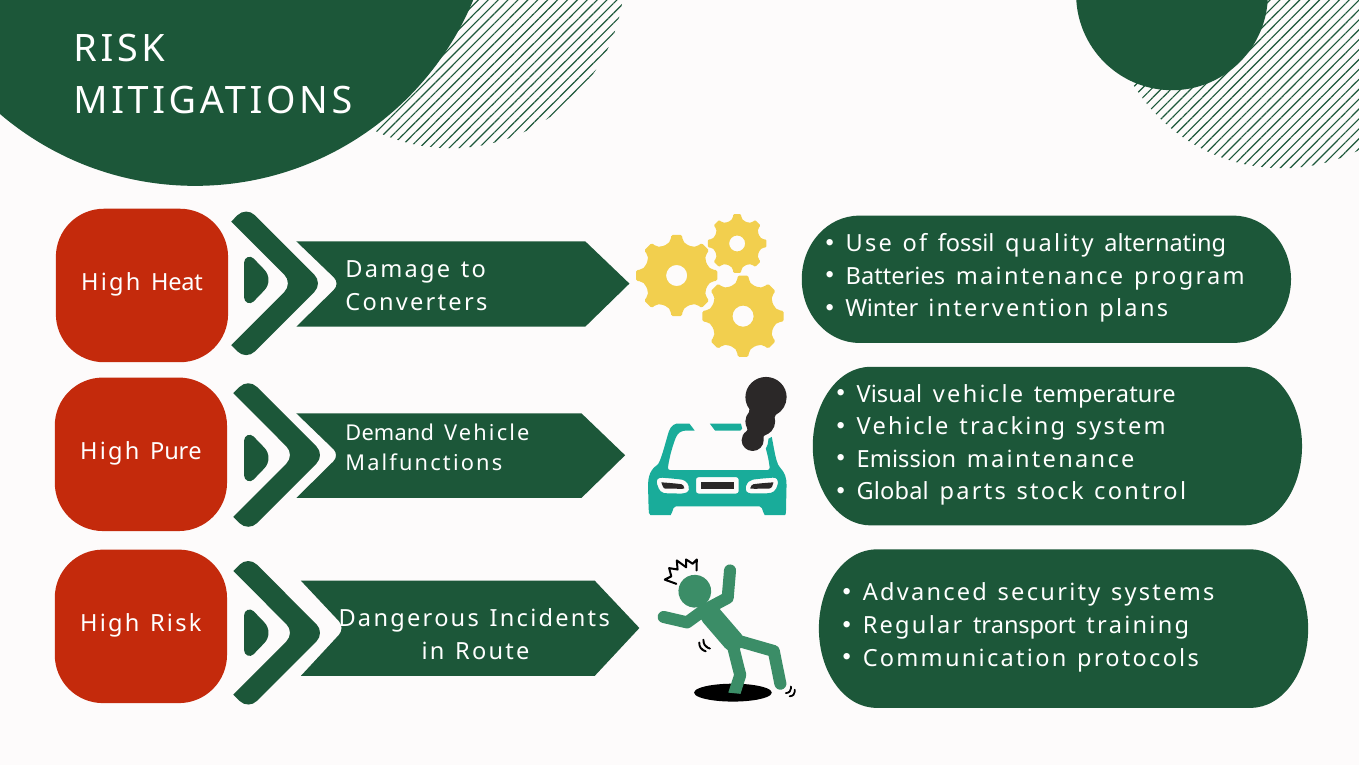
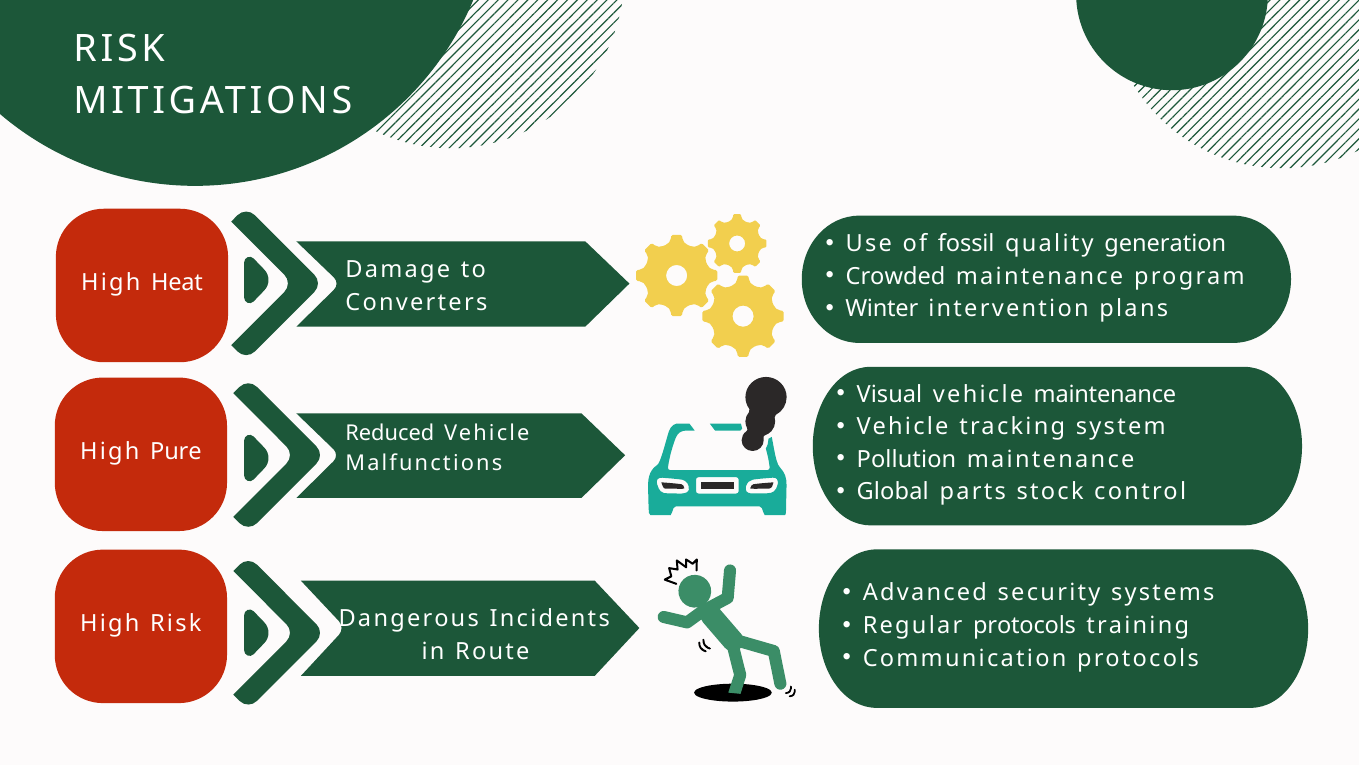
alternating: alternating -> generation
Batteries: Batteries -> Crowded
vehicle temperature: temperature -> maintenance
Demand: Demand -> Reduced
Emission: Emission -> Pollution
Regular transport: transport -> protocols
